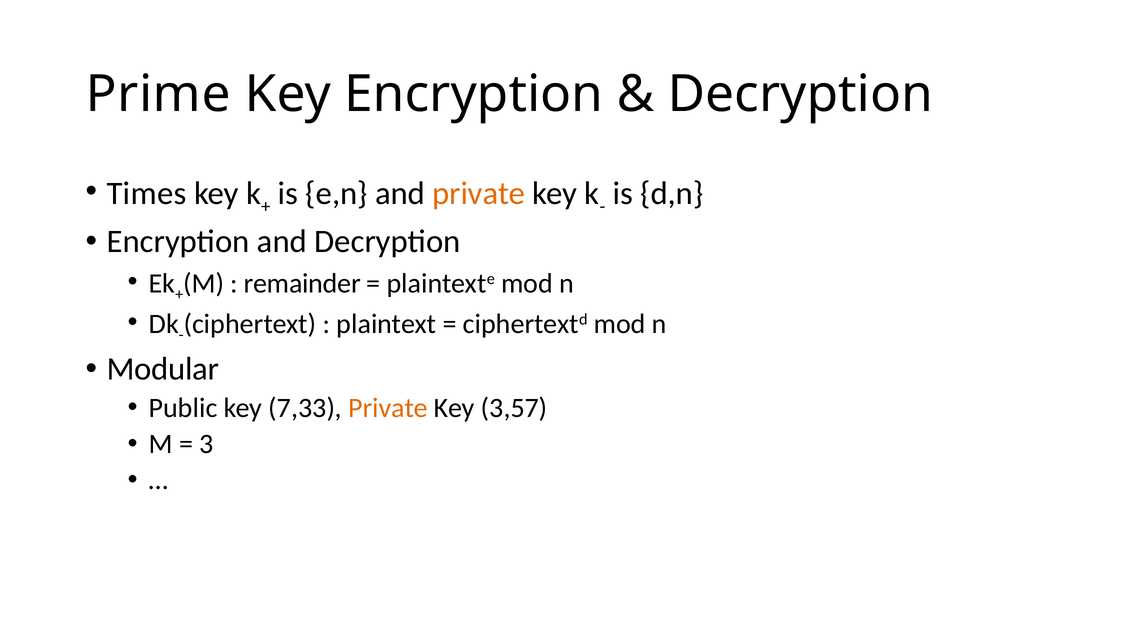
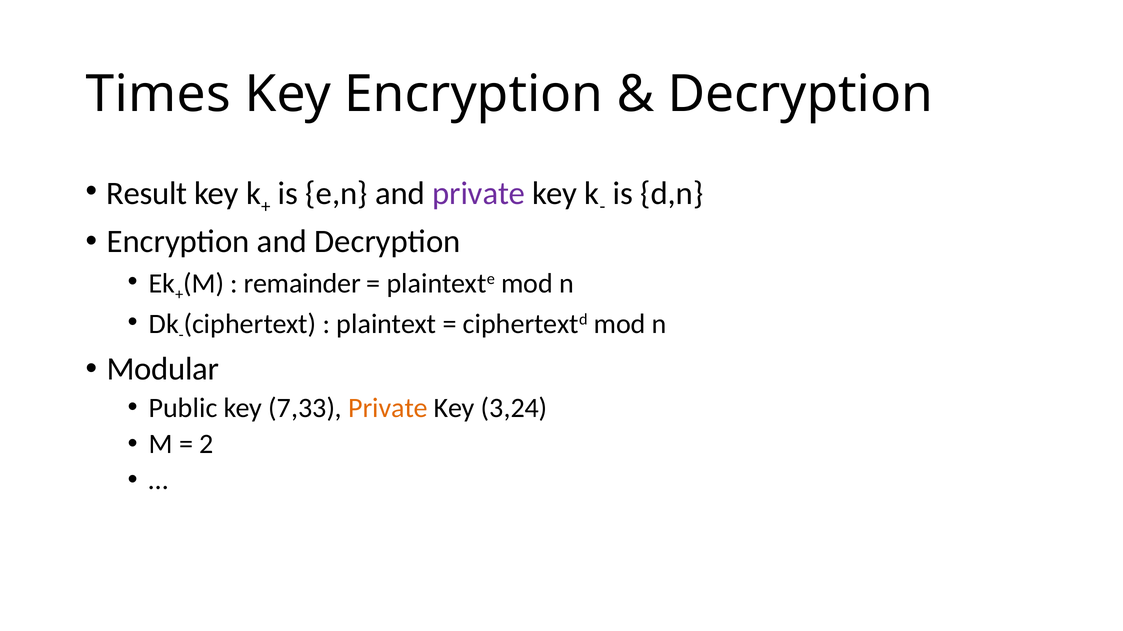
Prime: Prime -> Times
Times: Times -> Result
private at (479, 194) colour: orange -> purple
3,57: 3,57 -> 3,24
3: 3 -> 2
